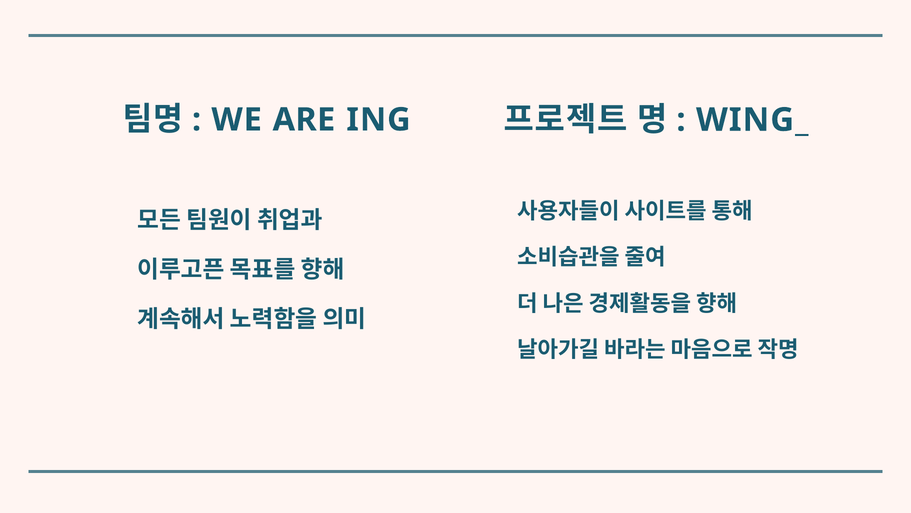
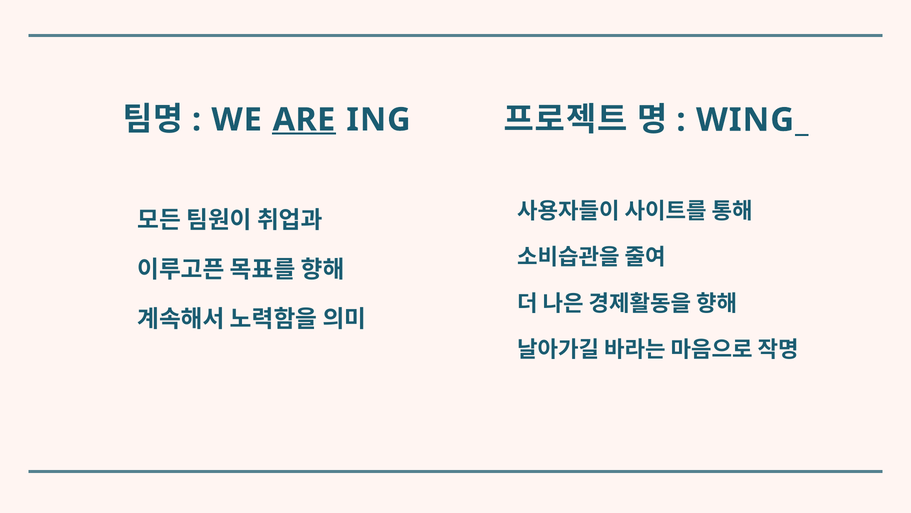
ARE underline: none -> present
